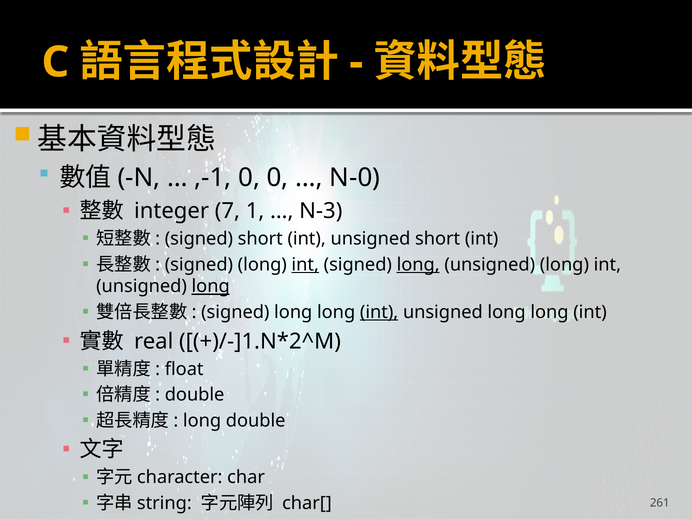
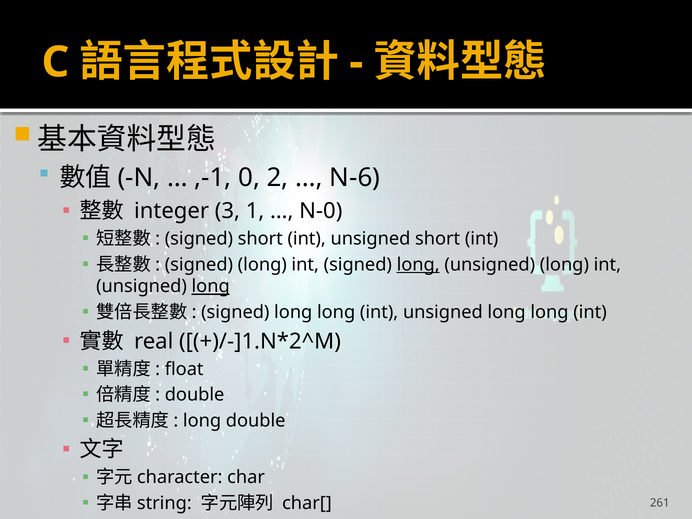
0 0: 0 -> 2
N-0: N-0 -> N-6
7: 7 -> 3
N-3: N-3 -> N-0
int at (305, 265) underline: present -> none
int at (379, 312) underline: present -> none
